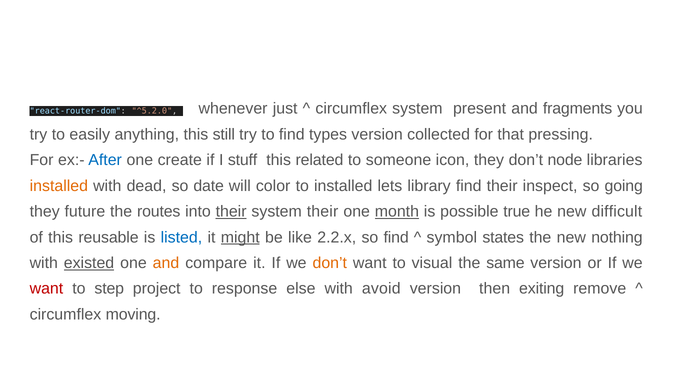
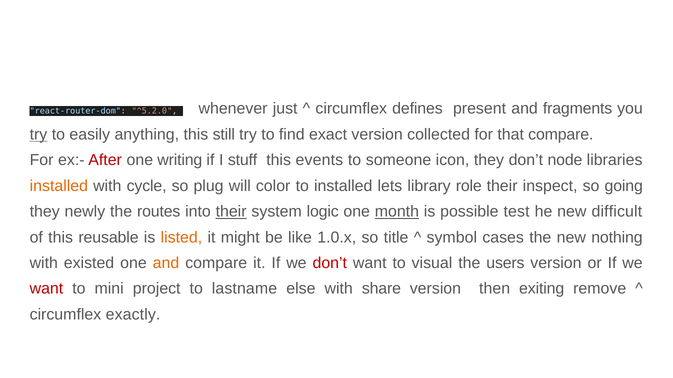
circumflex system: system -> defines
try at (38, 135) underline: none -> present
types: types -> exact
that pressing: pressing -> compare
After colour: blue -> red
create: create -> writing
related: related -> events
dead: dead -> cycle
date: date -> plug
library find: find -> role
future: future -> newly
system their: their -> logic
true: true -> test
listed colour: blue -> orange
might underline: present -> none
2.2.x: 2.2.x -> 1.0.x
so find: find -> title
states: states -> cases
existed underline: present -> none
don’t at (330, 263) colour: orange -> red
same: same -> users
step: step -> mini
response: response -> lastname
avoid: avoid -> share
moving: moving -> exactly
